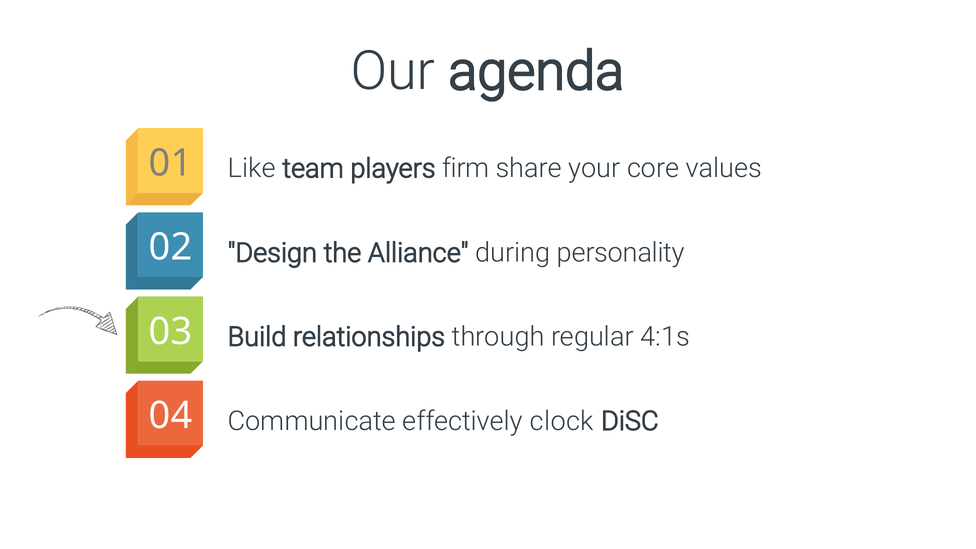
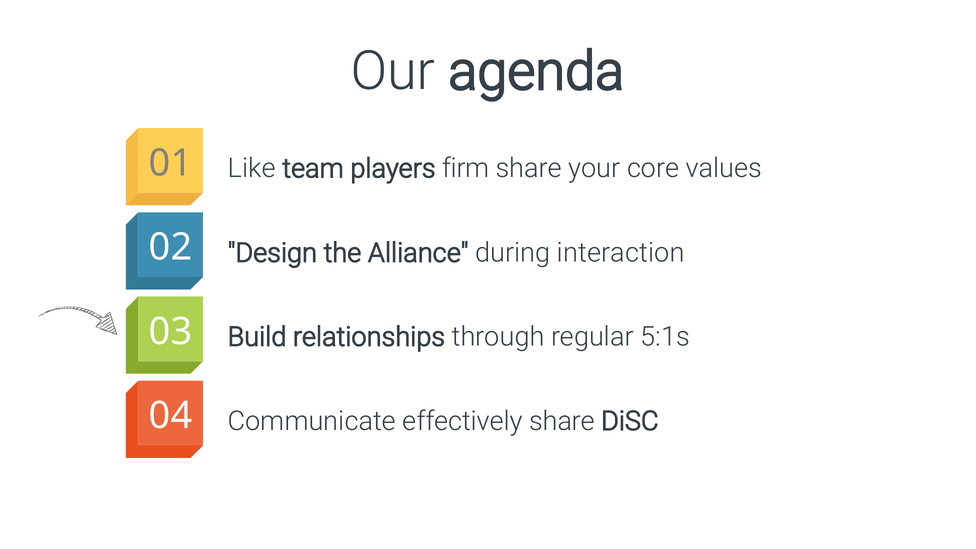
personality: personality -> interaction
4:1s: 4:1s -> 5:1s
effectively clock: clock -> share
